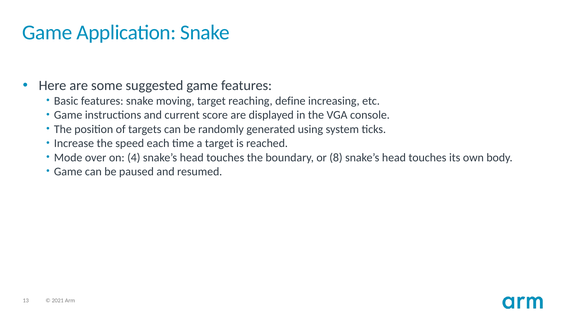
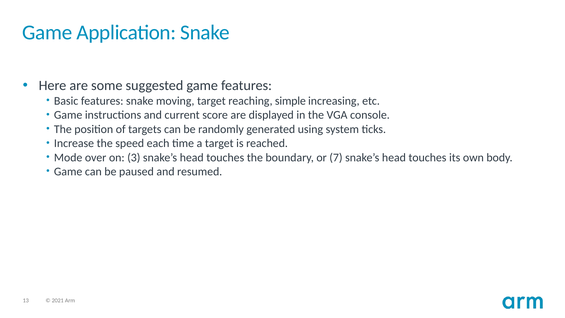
define: define -> simple
4: 4 -> 3
8: 8 -> 7
